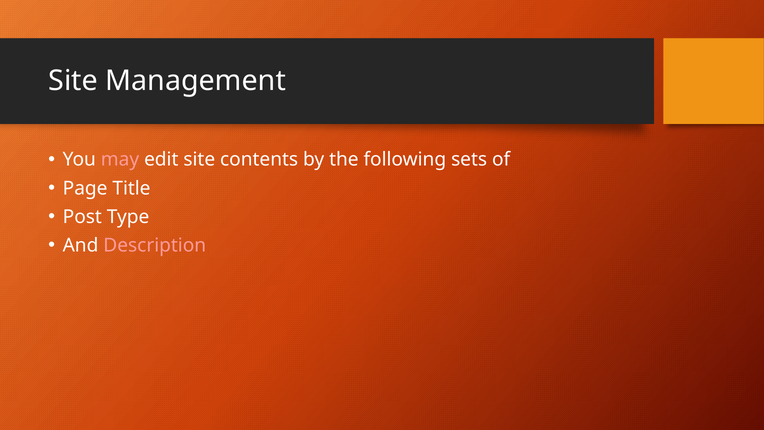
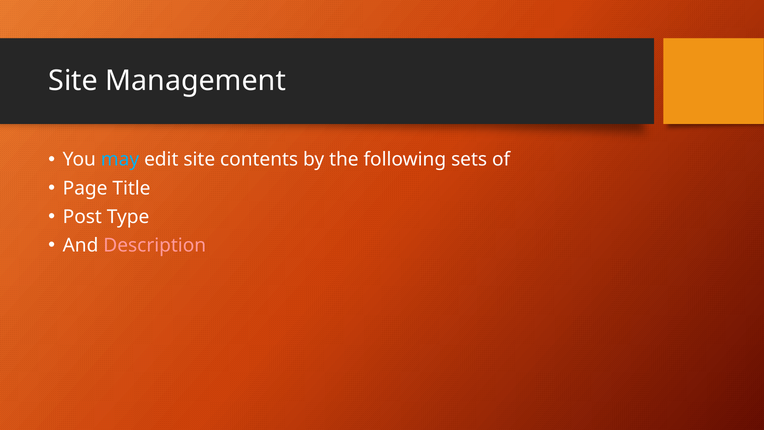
may colour: pink -> light blue
